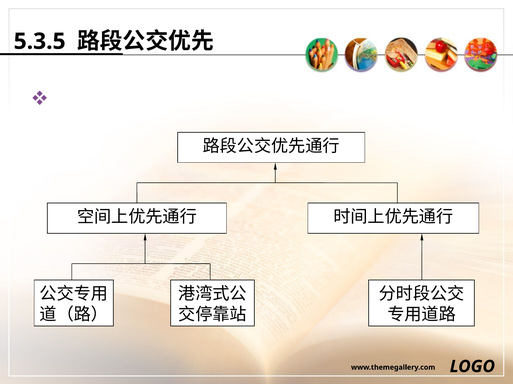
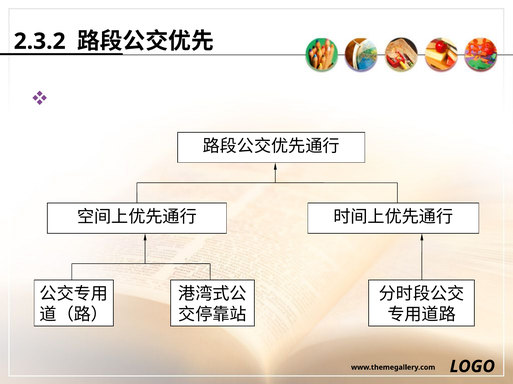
5.3.5: 5.3.5 -> 2.3.2
